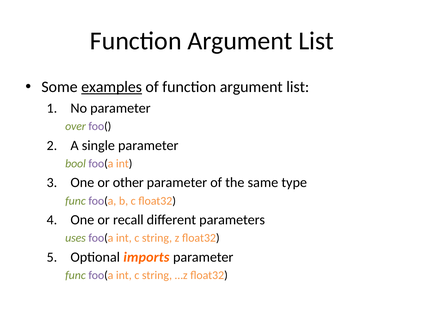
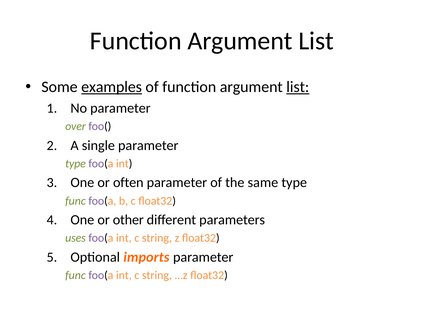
list at (298, 87) underline: none -> present
bool at (76, 164): bool -> type
other: other -> often
recall: recall -> other
